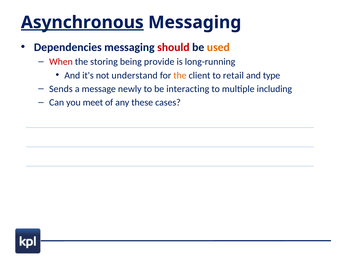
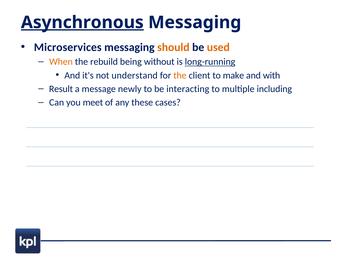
Dependencies: Dependencies -> Microservices
should colour: red -> orange
When colour: red -> orange
storing: storing -> rebuild
provide: provide -> without
long-running underline: none -> present
retail: retail -> make
type: type -> with
Sends: Sends -> Result
